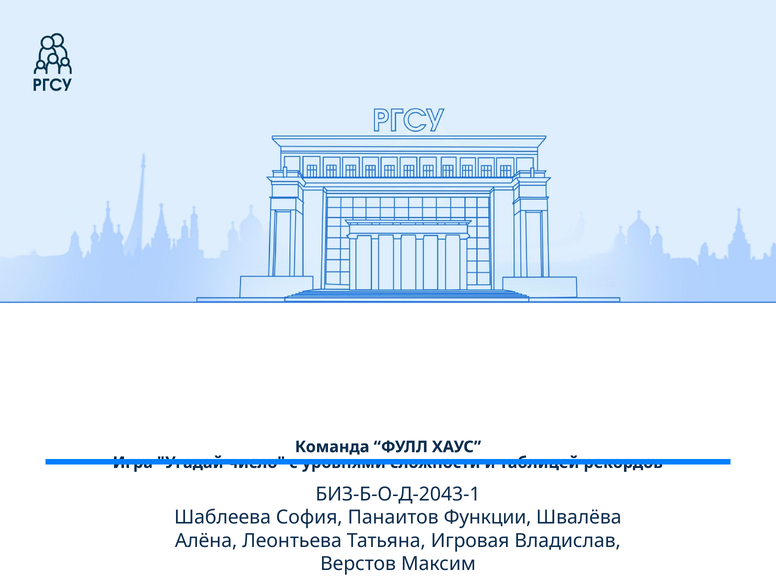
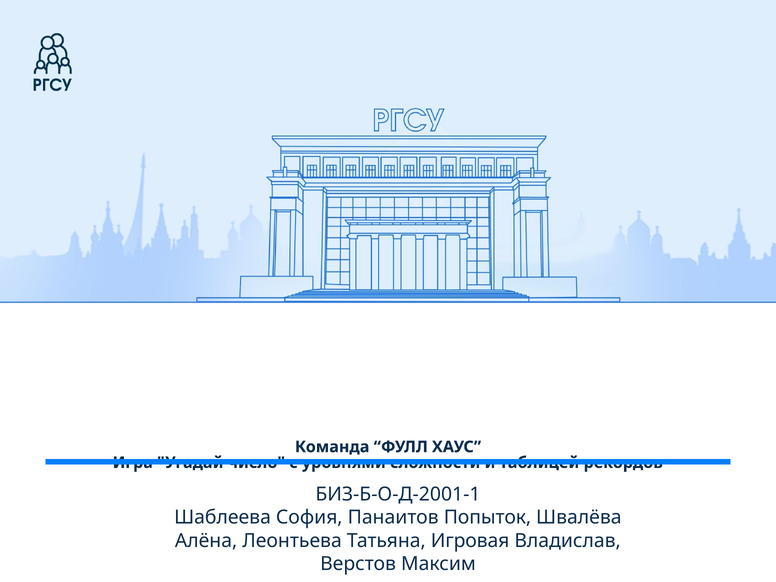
БИЗ-Б-О-Д-2043-1: БИЗ-Б-О-Д-2043-1 -> БИЗ-Б-О-Д-2001-1
Функции: Функции -> Попыток
